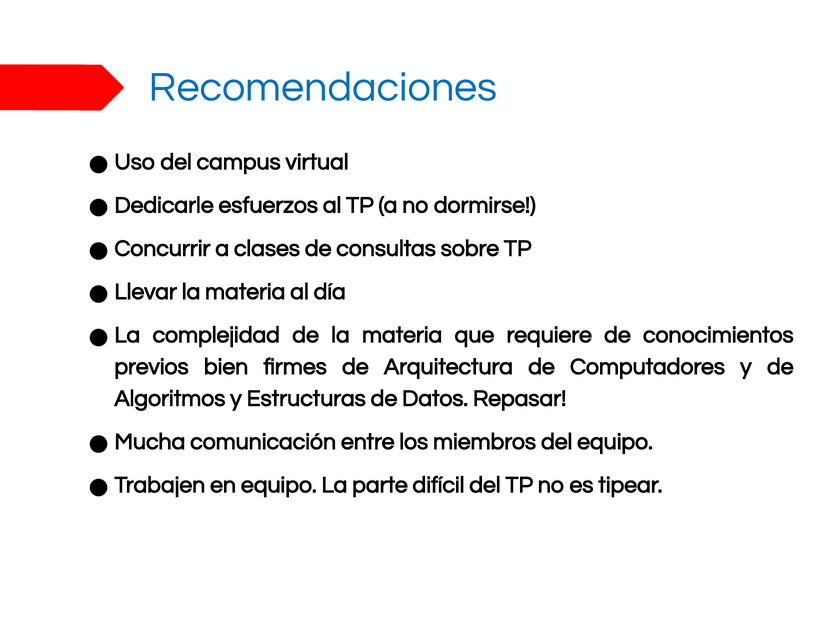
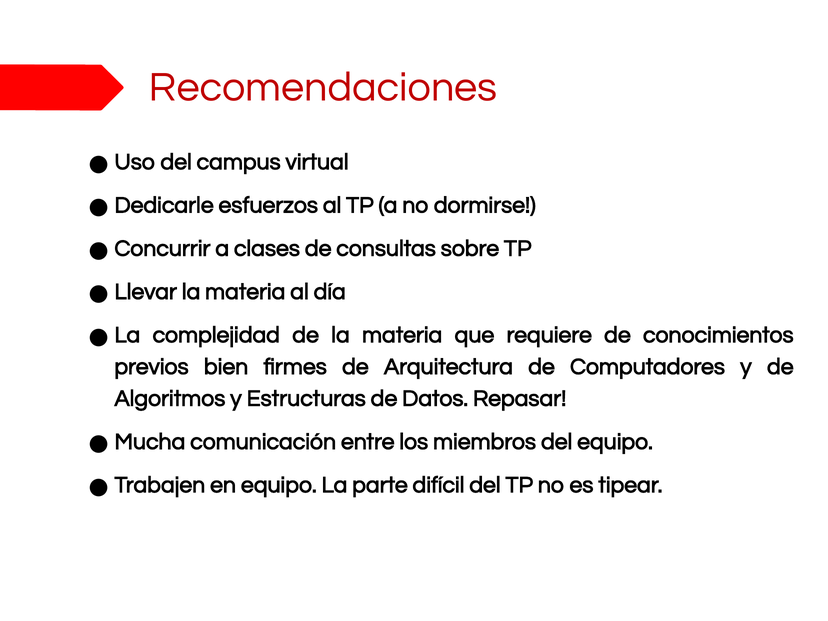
Recomendaciones colour: blue -> red
